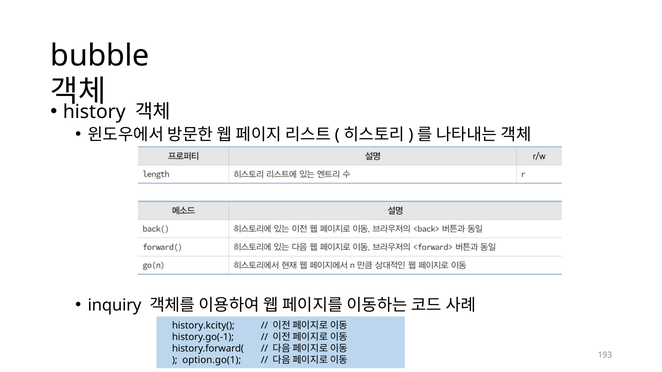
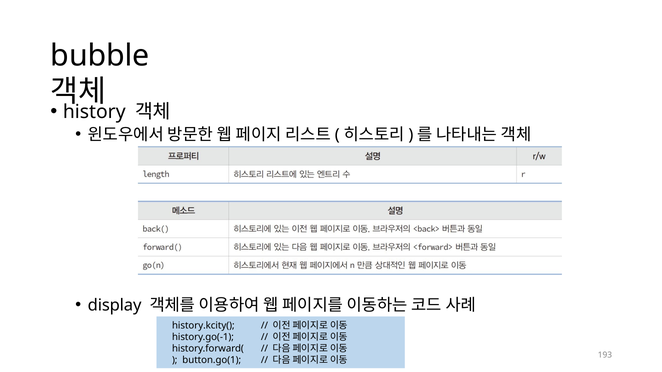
inquiry: inquiry -> display
option.go(1: option.go(1 -> button.go(1
